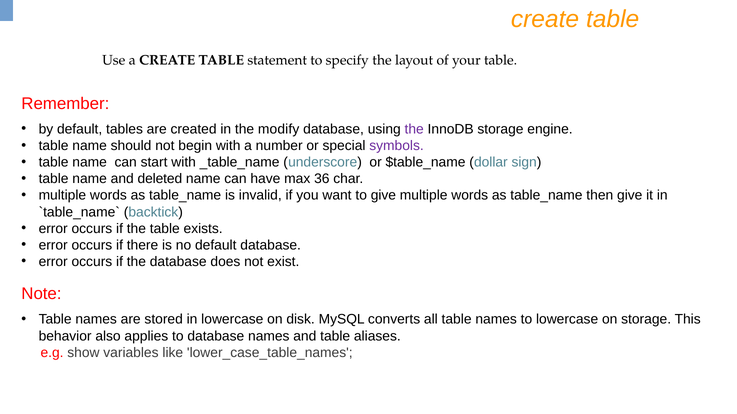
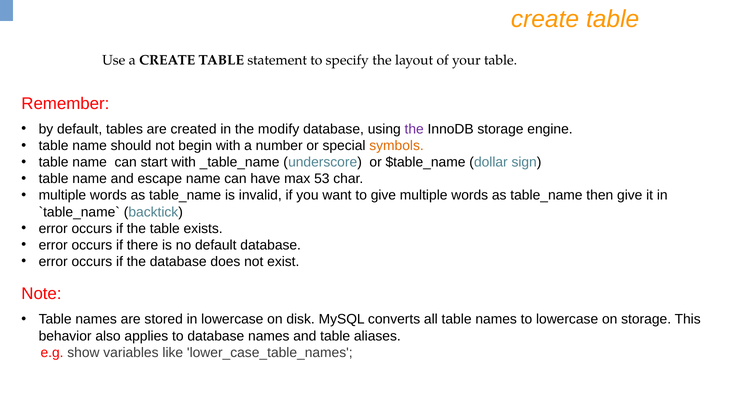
symbols colour: purple -> orange
deleted: deleted -> escape
36: 36 -> 53
